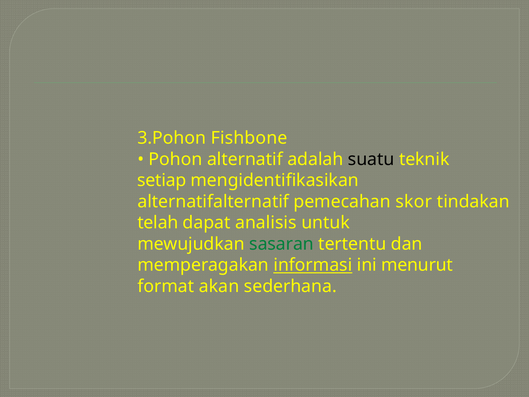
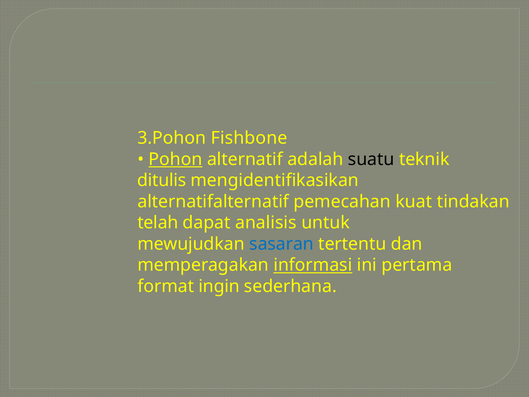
Pohon underline: none -> present
setiap: setiap -> ditulis
skor: skor -> kuat
sasaran colour: green -> blue
menurut: menurut -> pertama
akan: akan -> ingin
